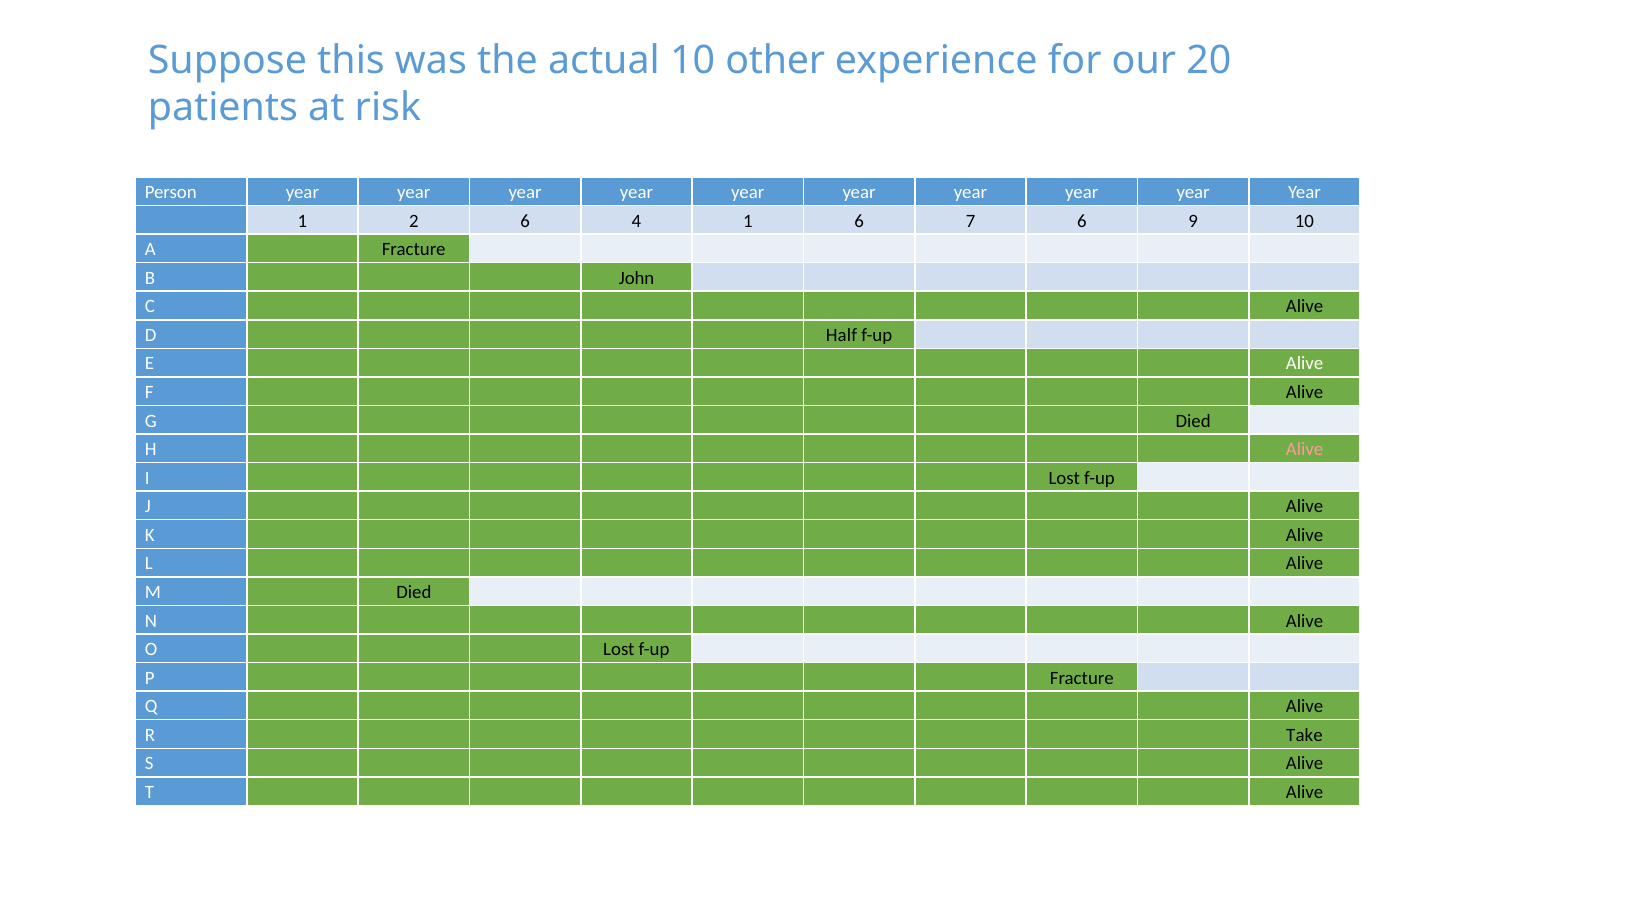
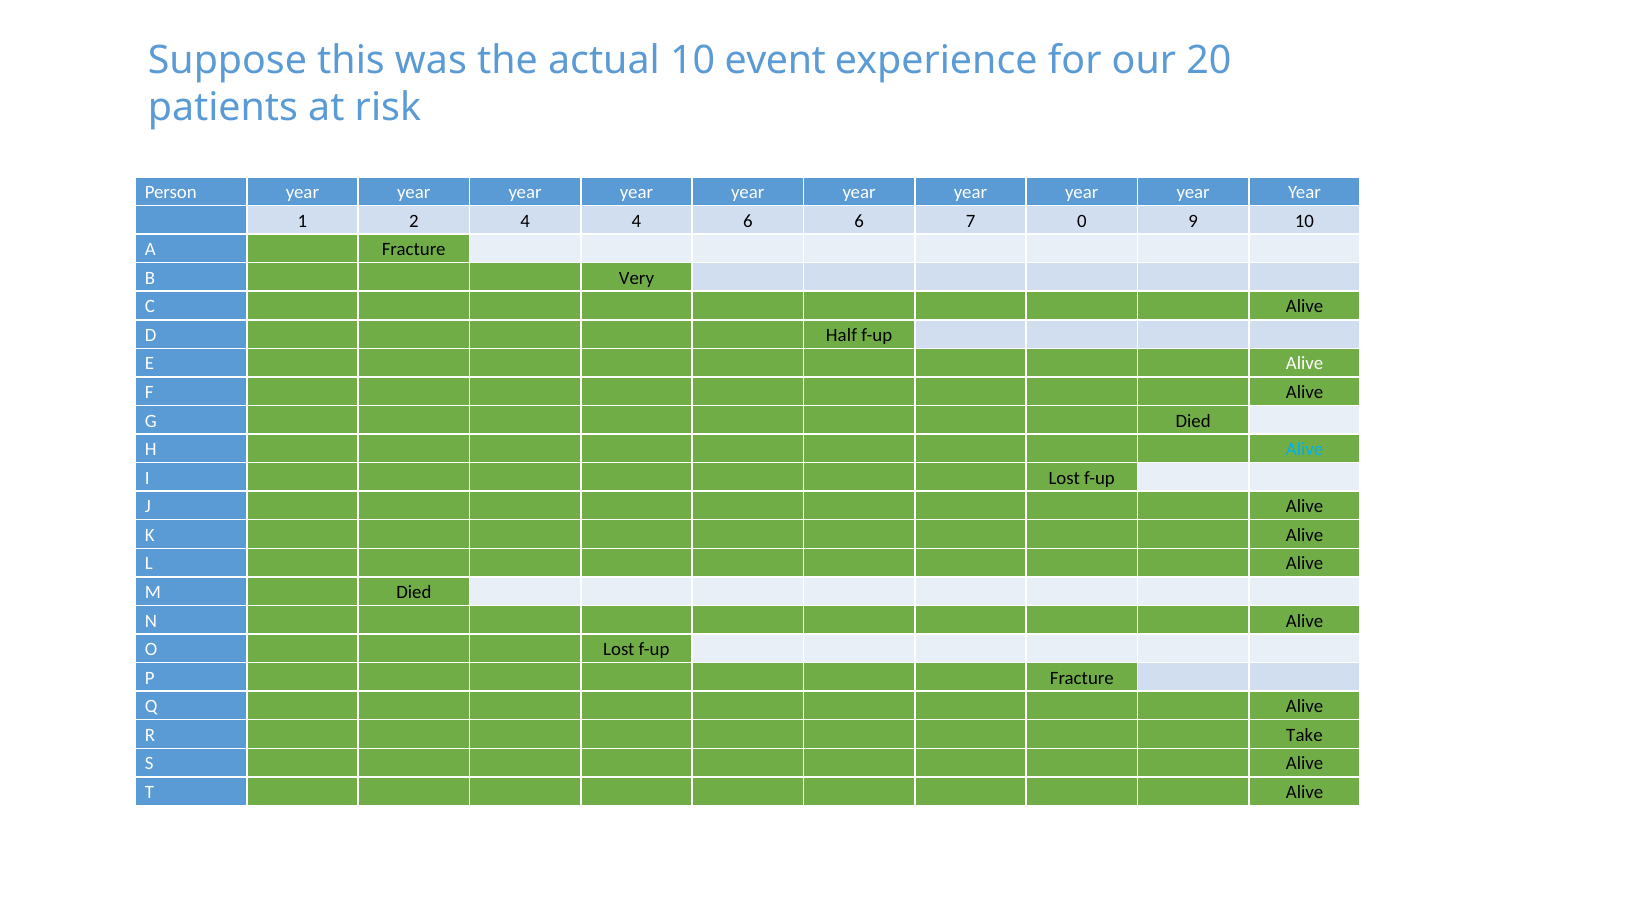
other: other -> event
2 6: 6 -> 4
4 1: 1 -> 6
7 6: 6 -> 0
John: John -> Very
Alive at (1305, 449) colour: pink -> light blue
